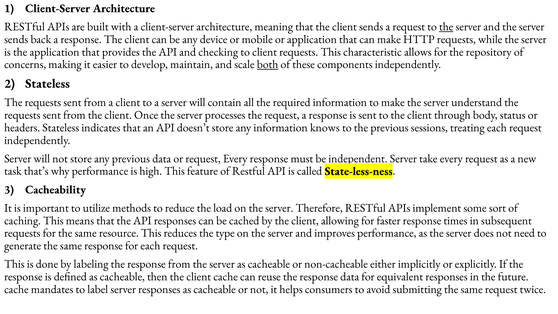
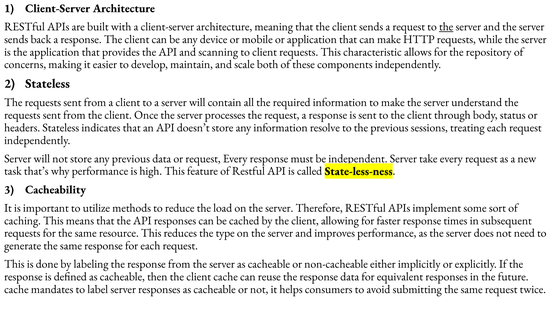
checking: checking -> scanning
both underline: present -> none
knows: knows -> resolve
